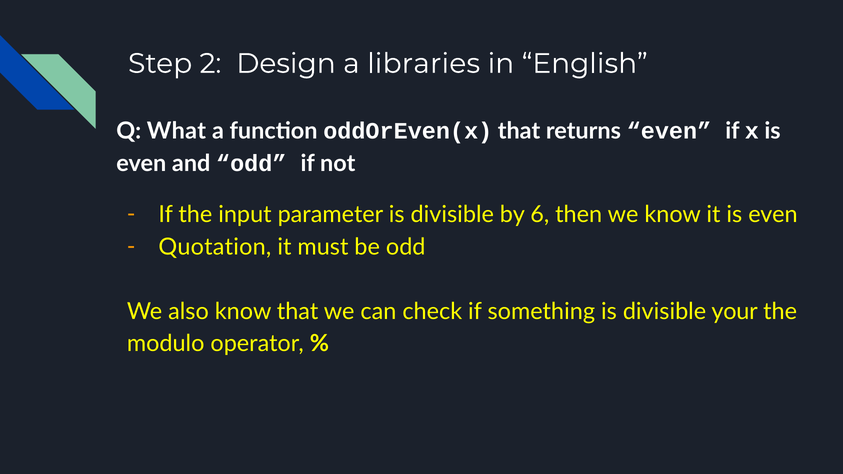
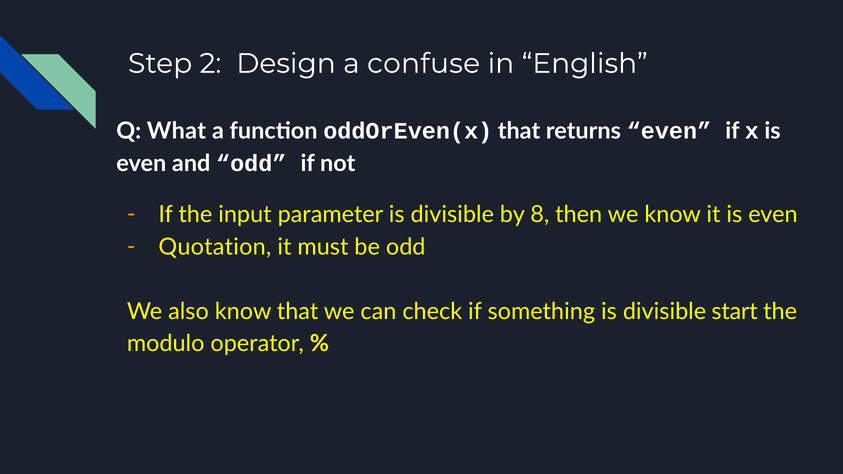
libraries: libraries -> confuse
6: 6 -> 8
your: your -> start
